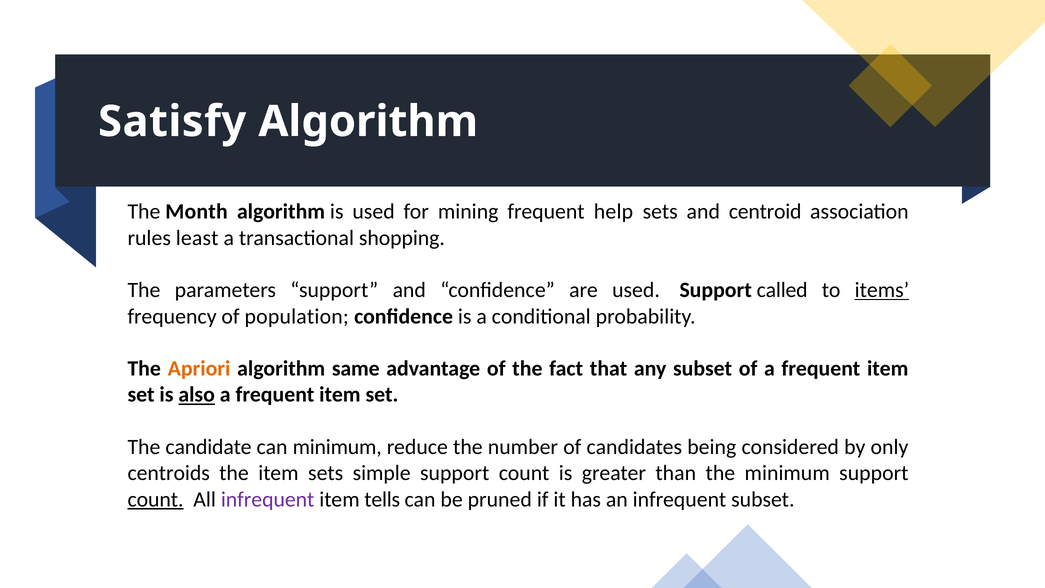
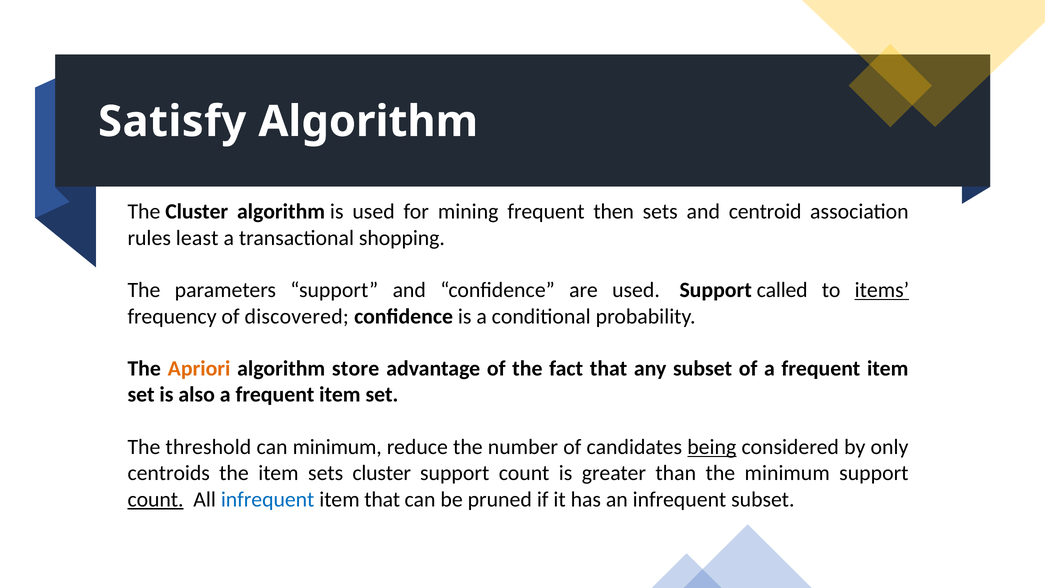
The Month: Month -> Cluster
help: help -> then
population: population -> discovered
same: same -> store
also underline: present -> none
candidate: candidate -> threshold
being underline: none -> present
sets simple: simple -> cluster
infrequent at (268, 499) colour: purple -> blue
item tells: tells -> that
